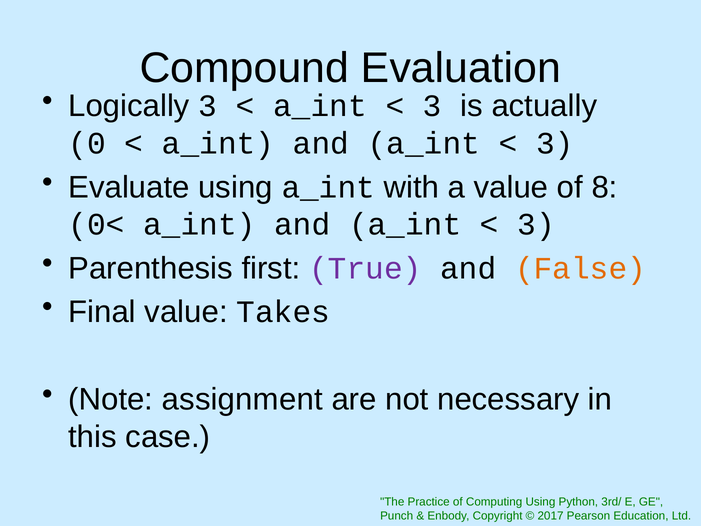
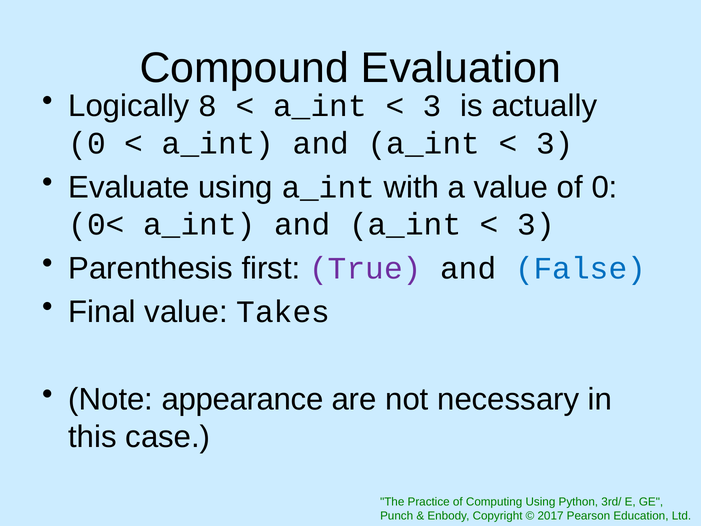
Logically 3: 3 -> 8
of 8: 8 -> 0
False colour: orange -> blue
assignment: assignment -> appearance
